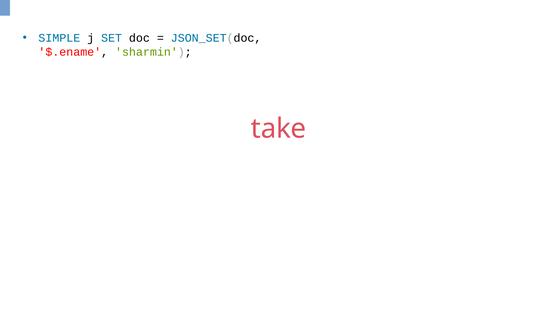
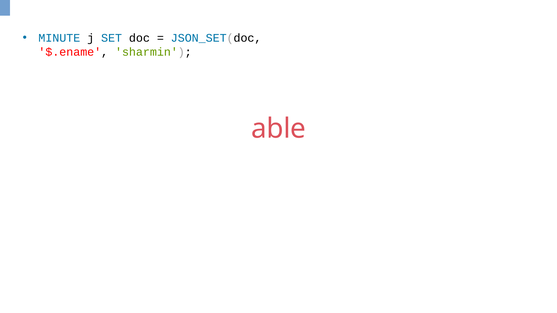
SIMPLE: SIMPLE -> MINUTE
take: take -> able
